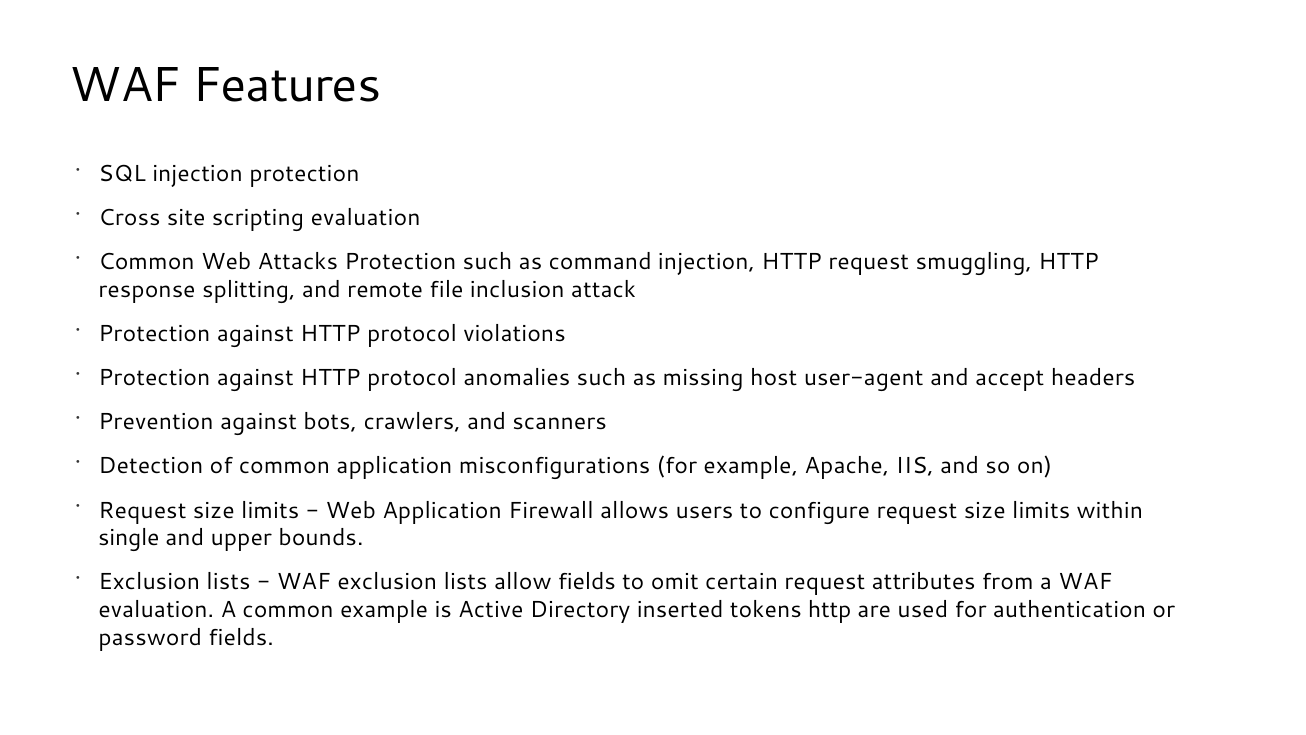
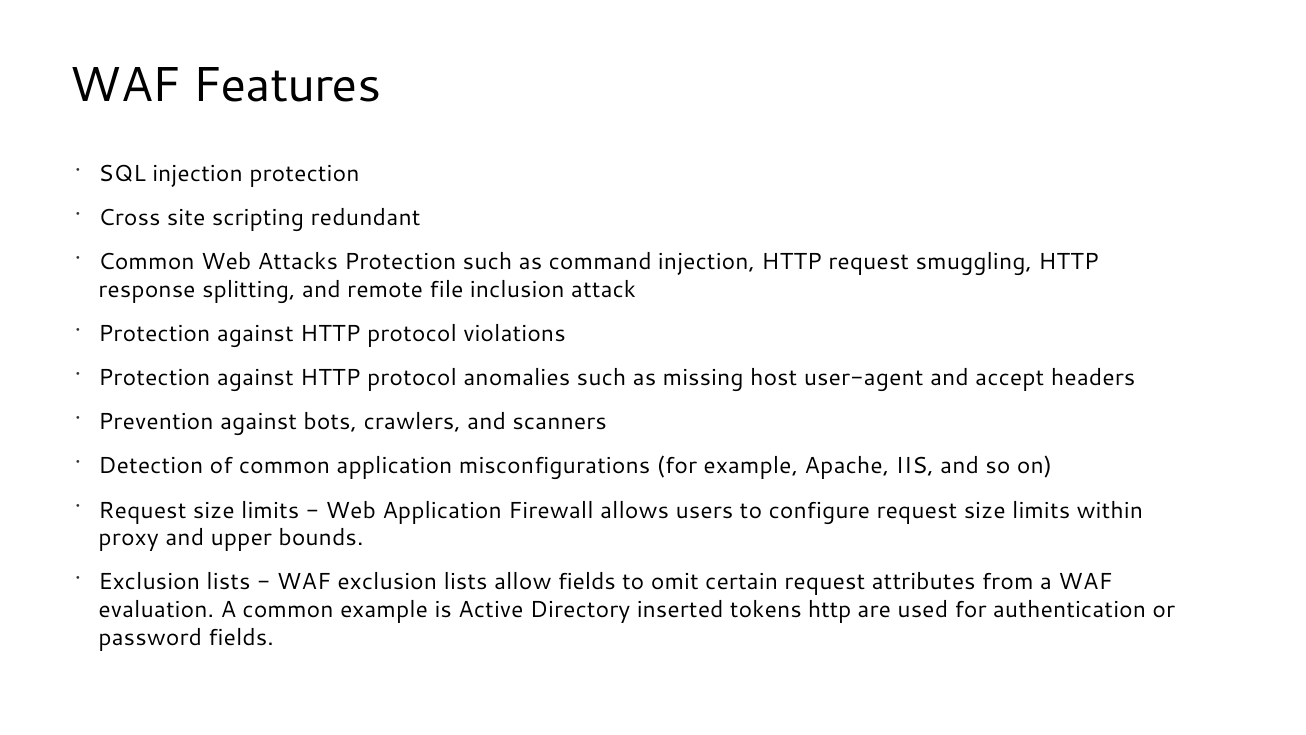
scripting evaluation: evaluation -> redundant
single: single -> proxy
